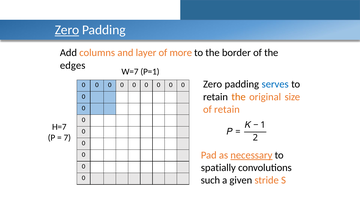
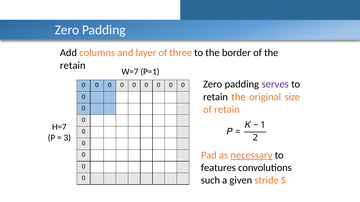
Zero at (67, 30) underline: present -> none
more: more -> three
edges at (73, 65): edges -> retain
serves colour: blue -> purple
7: 7 -> 3
spatially: spatially -> features
